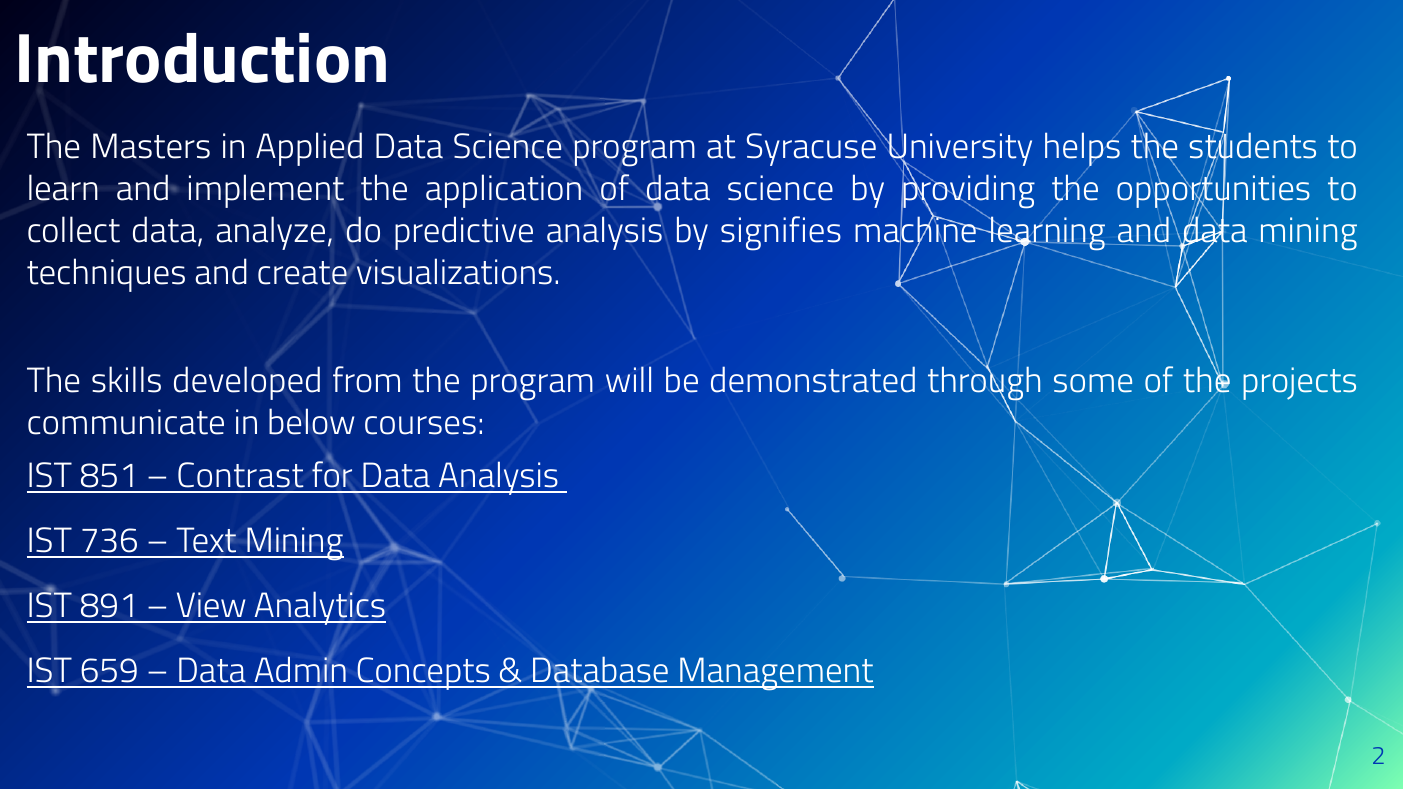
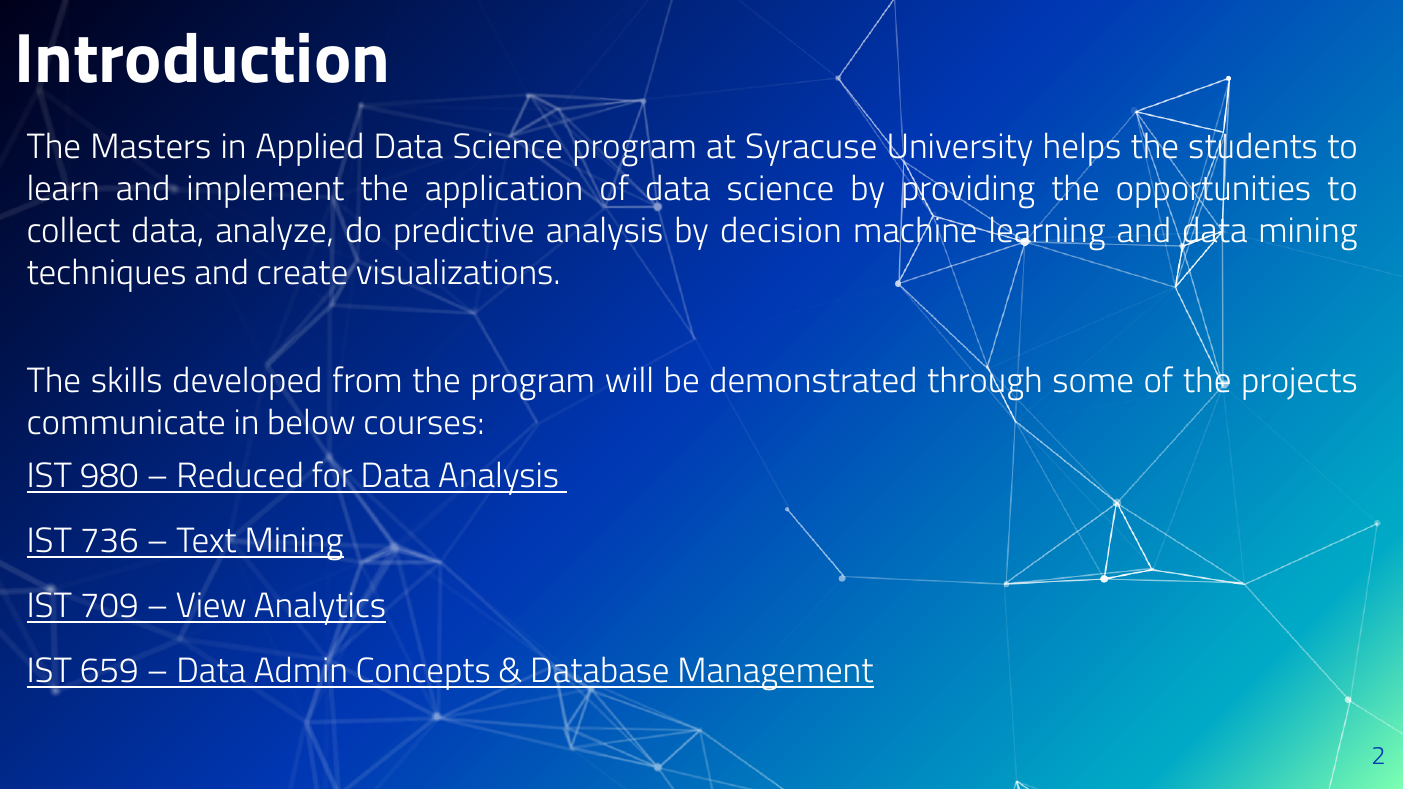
signifies: signifies -> decision
851: 851 -> 980
Contrast: Contrast -> Reduced
891: 891 -> 709
